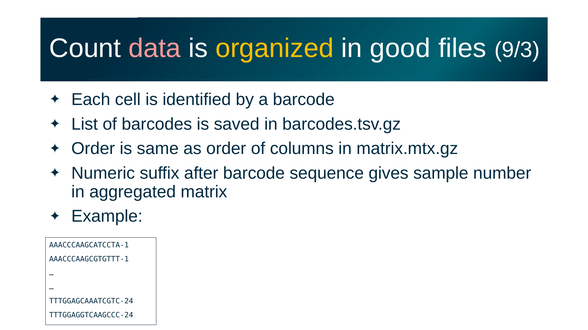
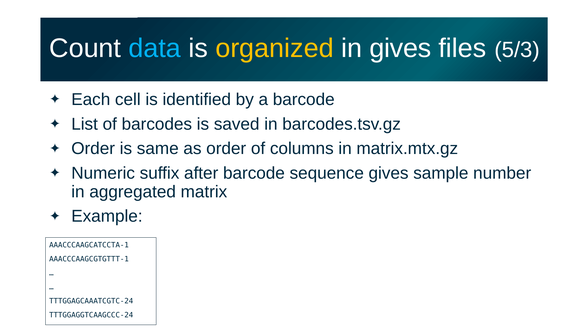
data colour: pink -> light blue
in good: good -> gives
9/3: 9/3 -> 5/3
